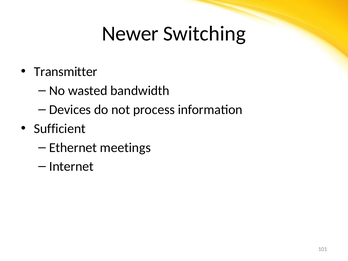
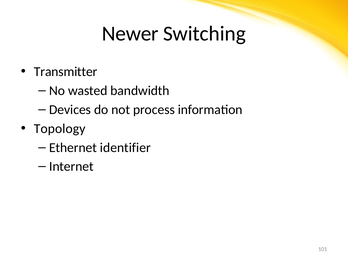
Sufficient: Sufficient -> Topology
meetings: meetings -> identifier
